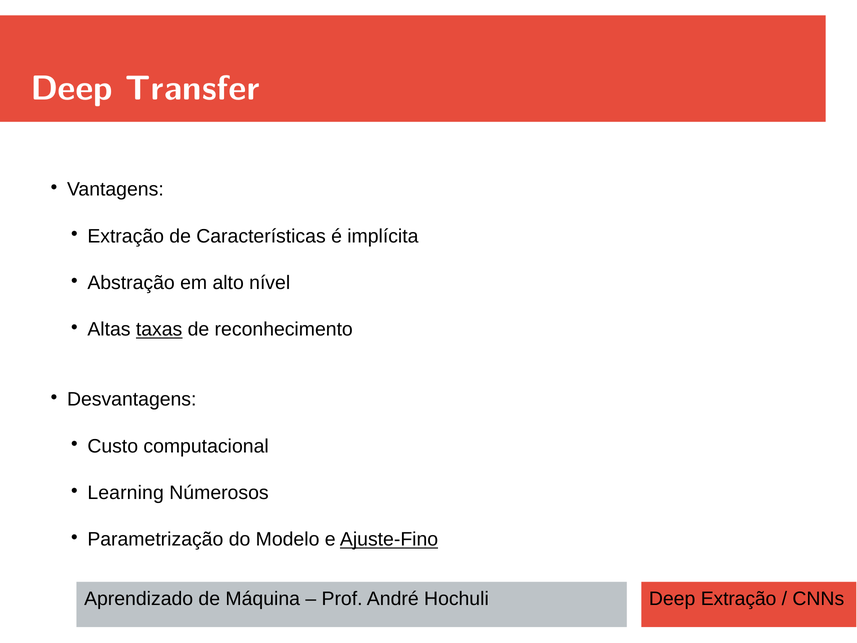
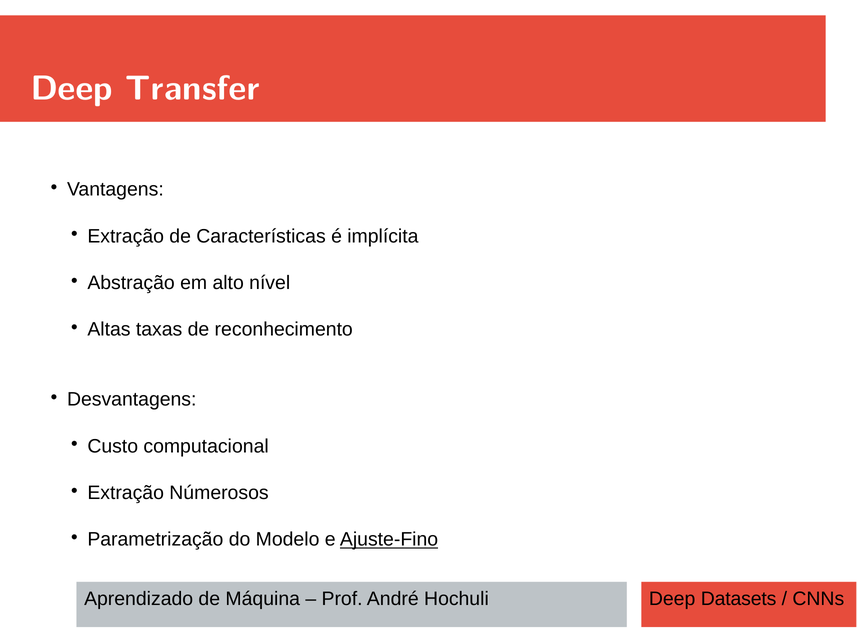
taxas underline: present -> none
Learning at (126, 493): Learning -> Extração
Deep Extração: Extração -> Datasets
